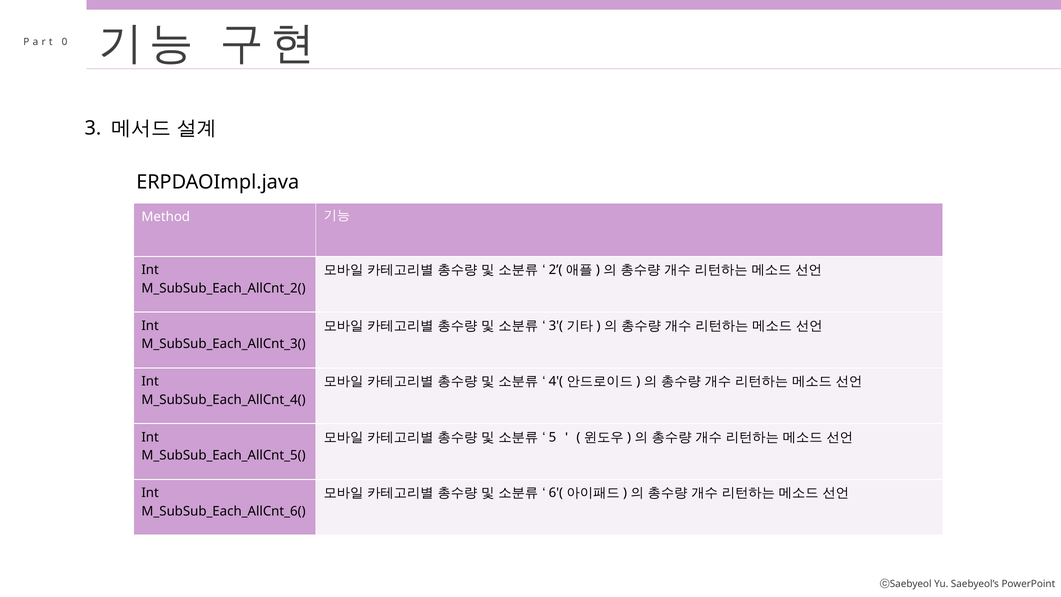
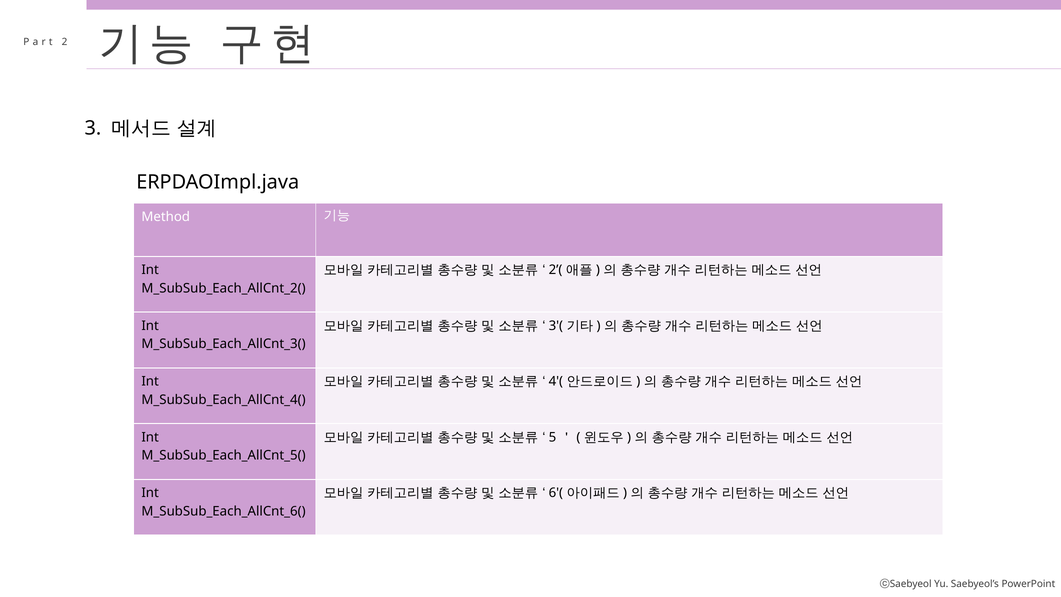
0: 0 -> 2
